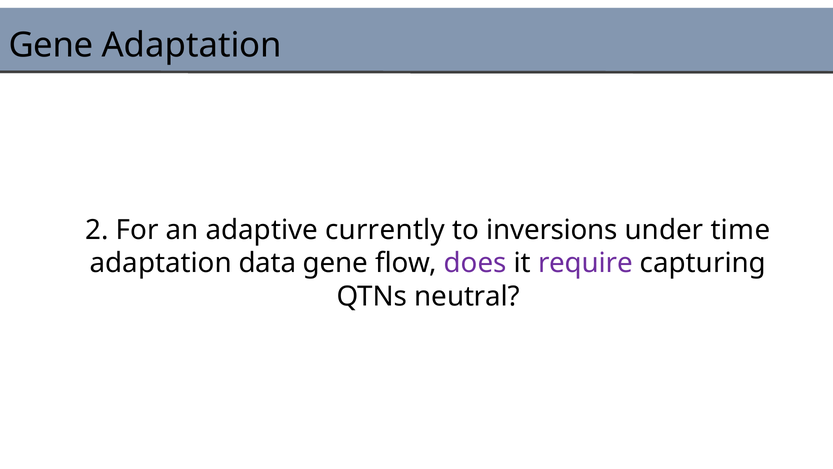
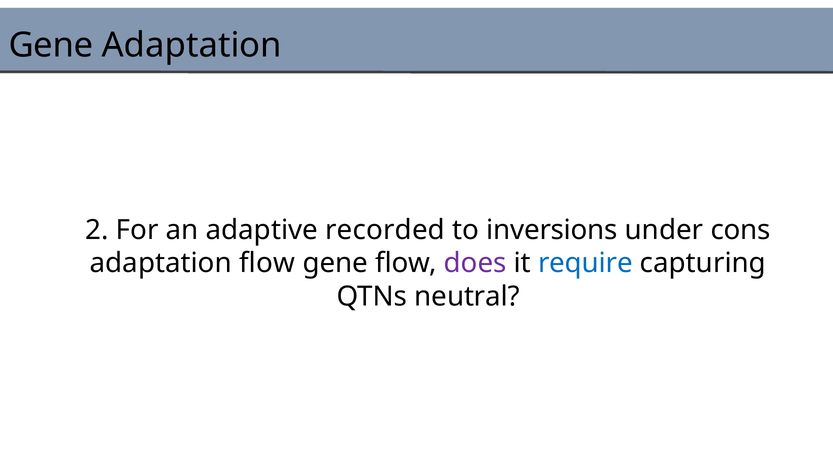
currently: currently -> recorded
time: time -> cons
adaptation data: data -> flow
require colour: purple -> blue
